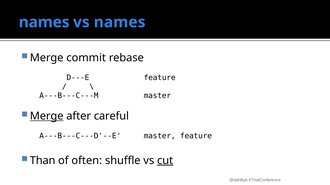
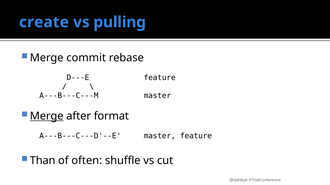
names at (44, 22): names -> create
vs names: names -> pulling
careful: careful -> format
cut underline: present -> none
